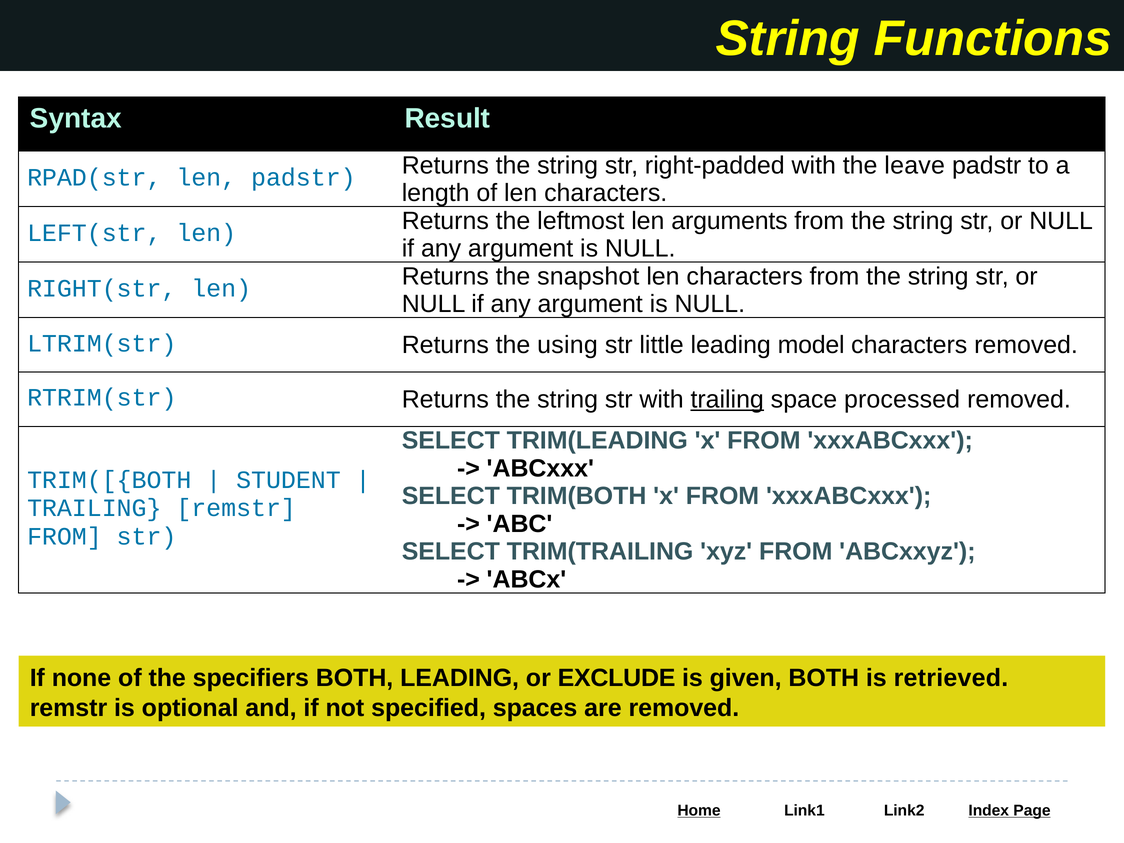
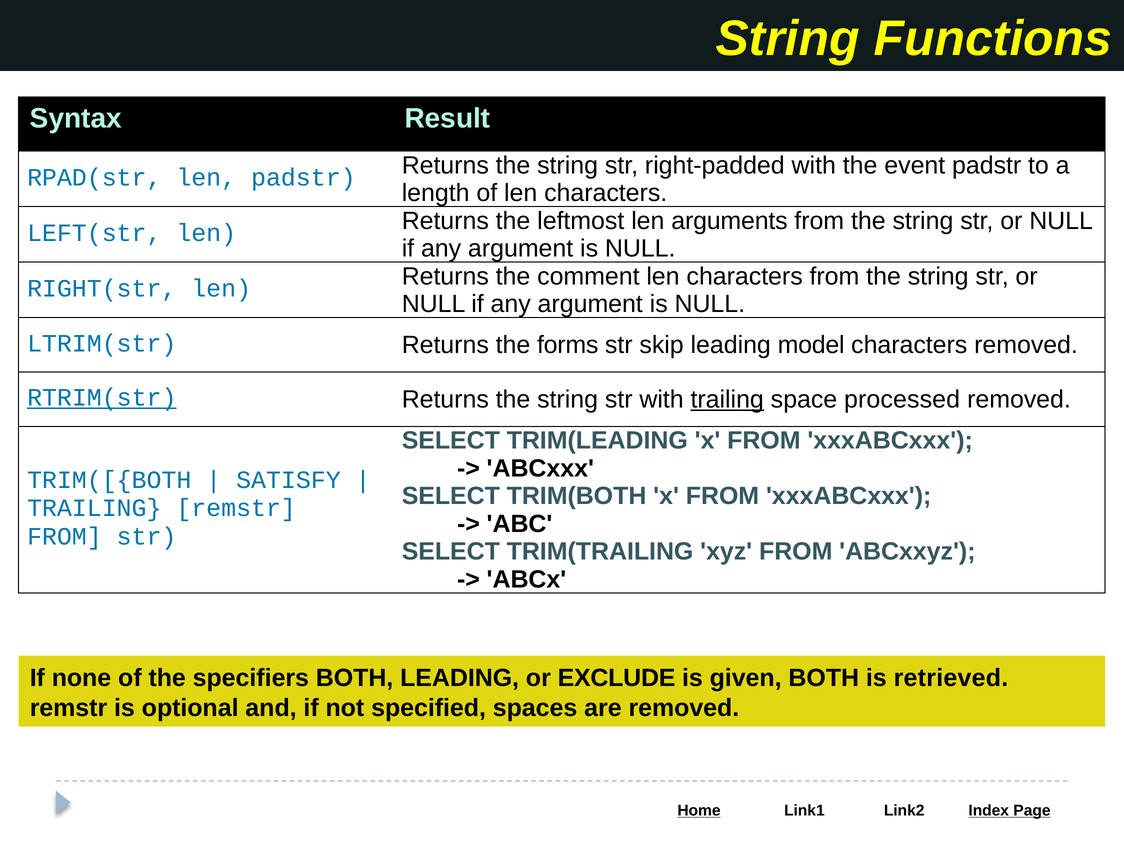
leave: leave -> event
snapshot: snapshot -> comment
using: using -> forms
little: little -> skip
RTRIM(str underline: none -> present
STUDENT: STUDENT -> SATISFY
